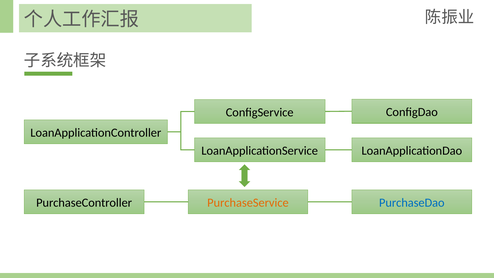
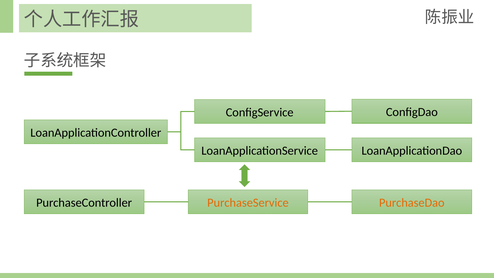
PurchaseDao colour: blue -> orange
